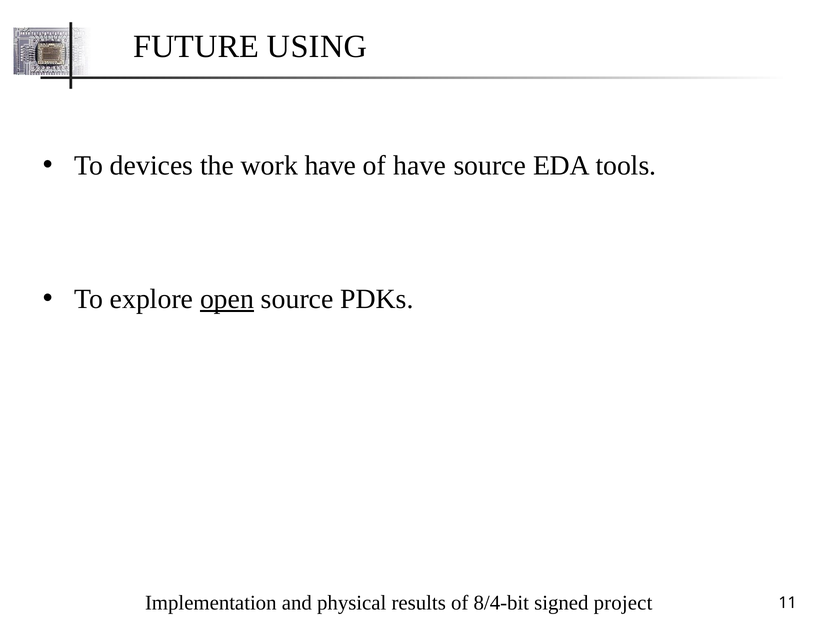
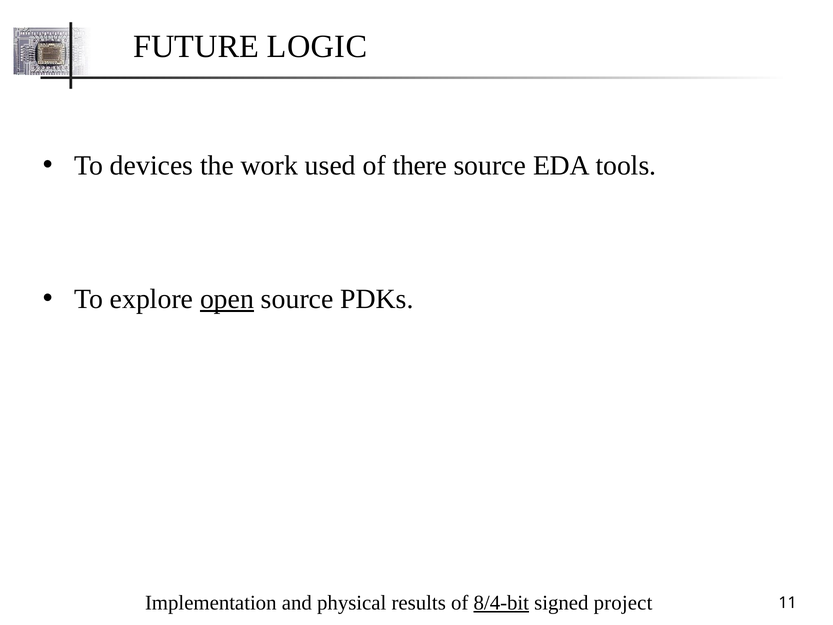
USING: USING -> LOGIC
work have: have -> used
of have: have -> there
8/4-bit underline: none -> present
